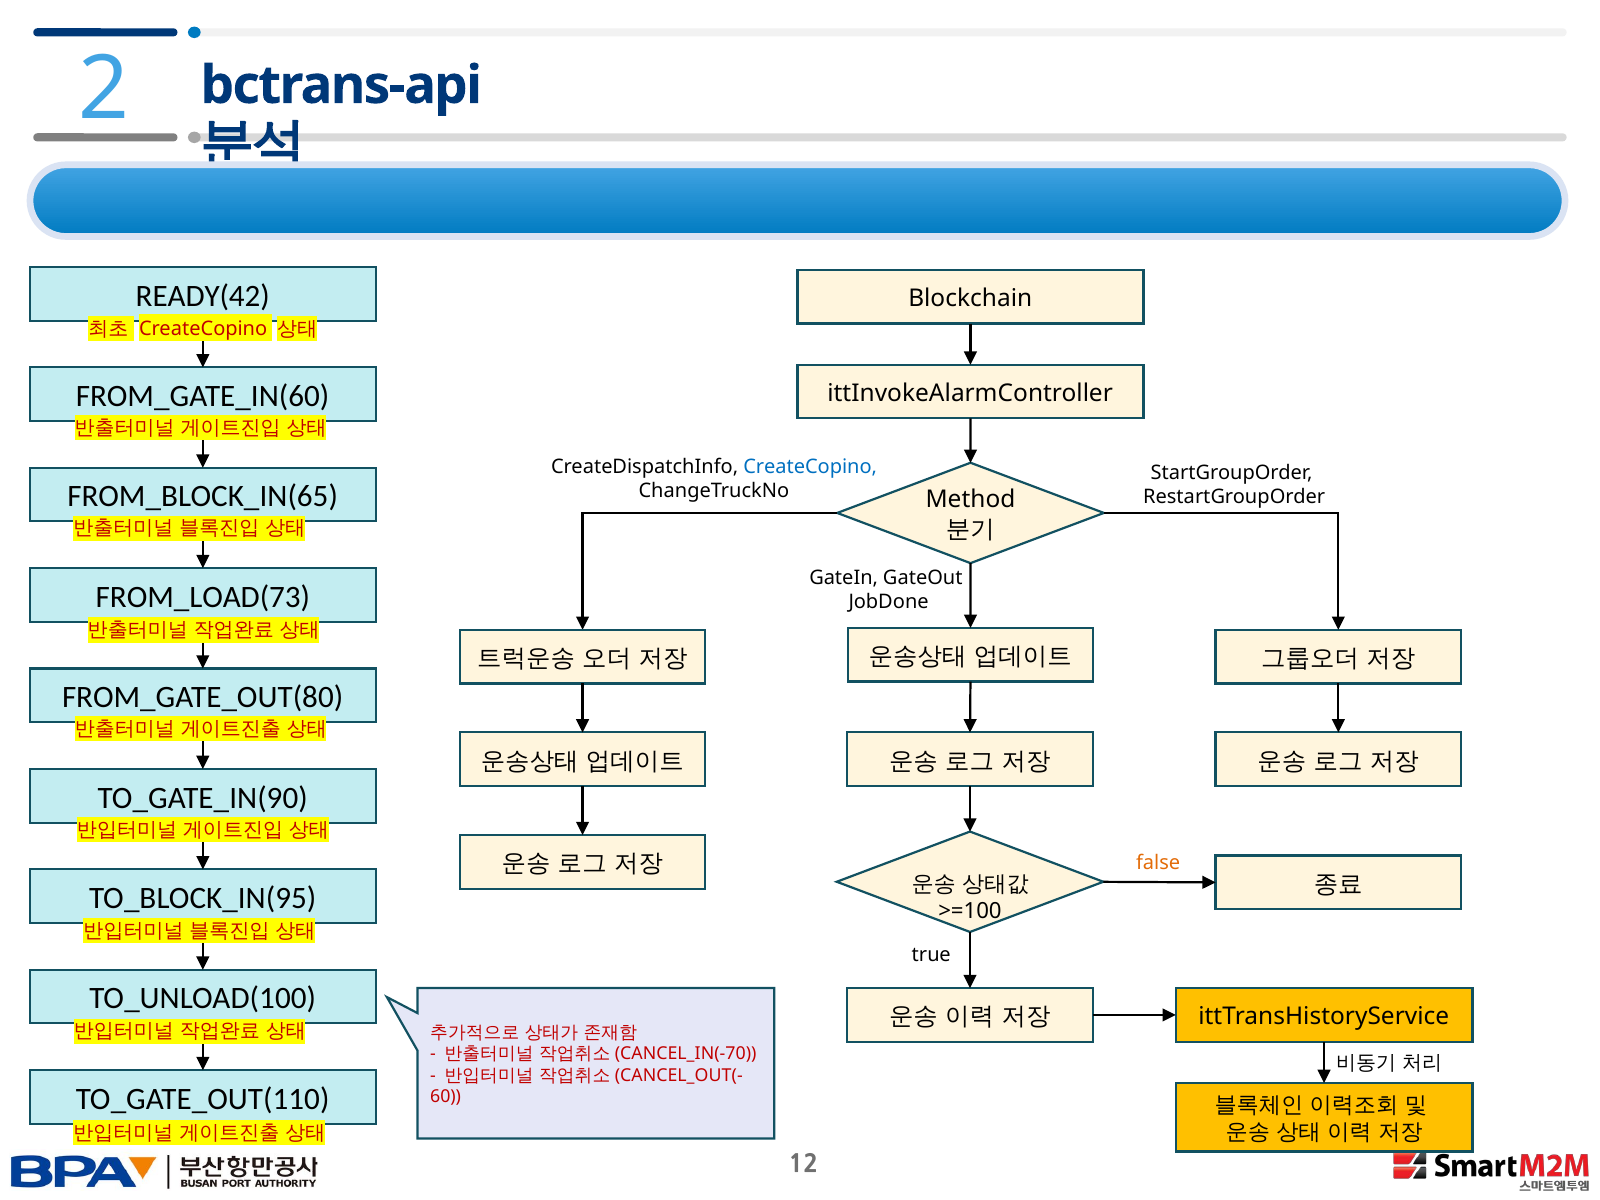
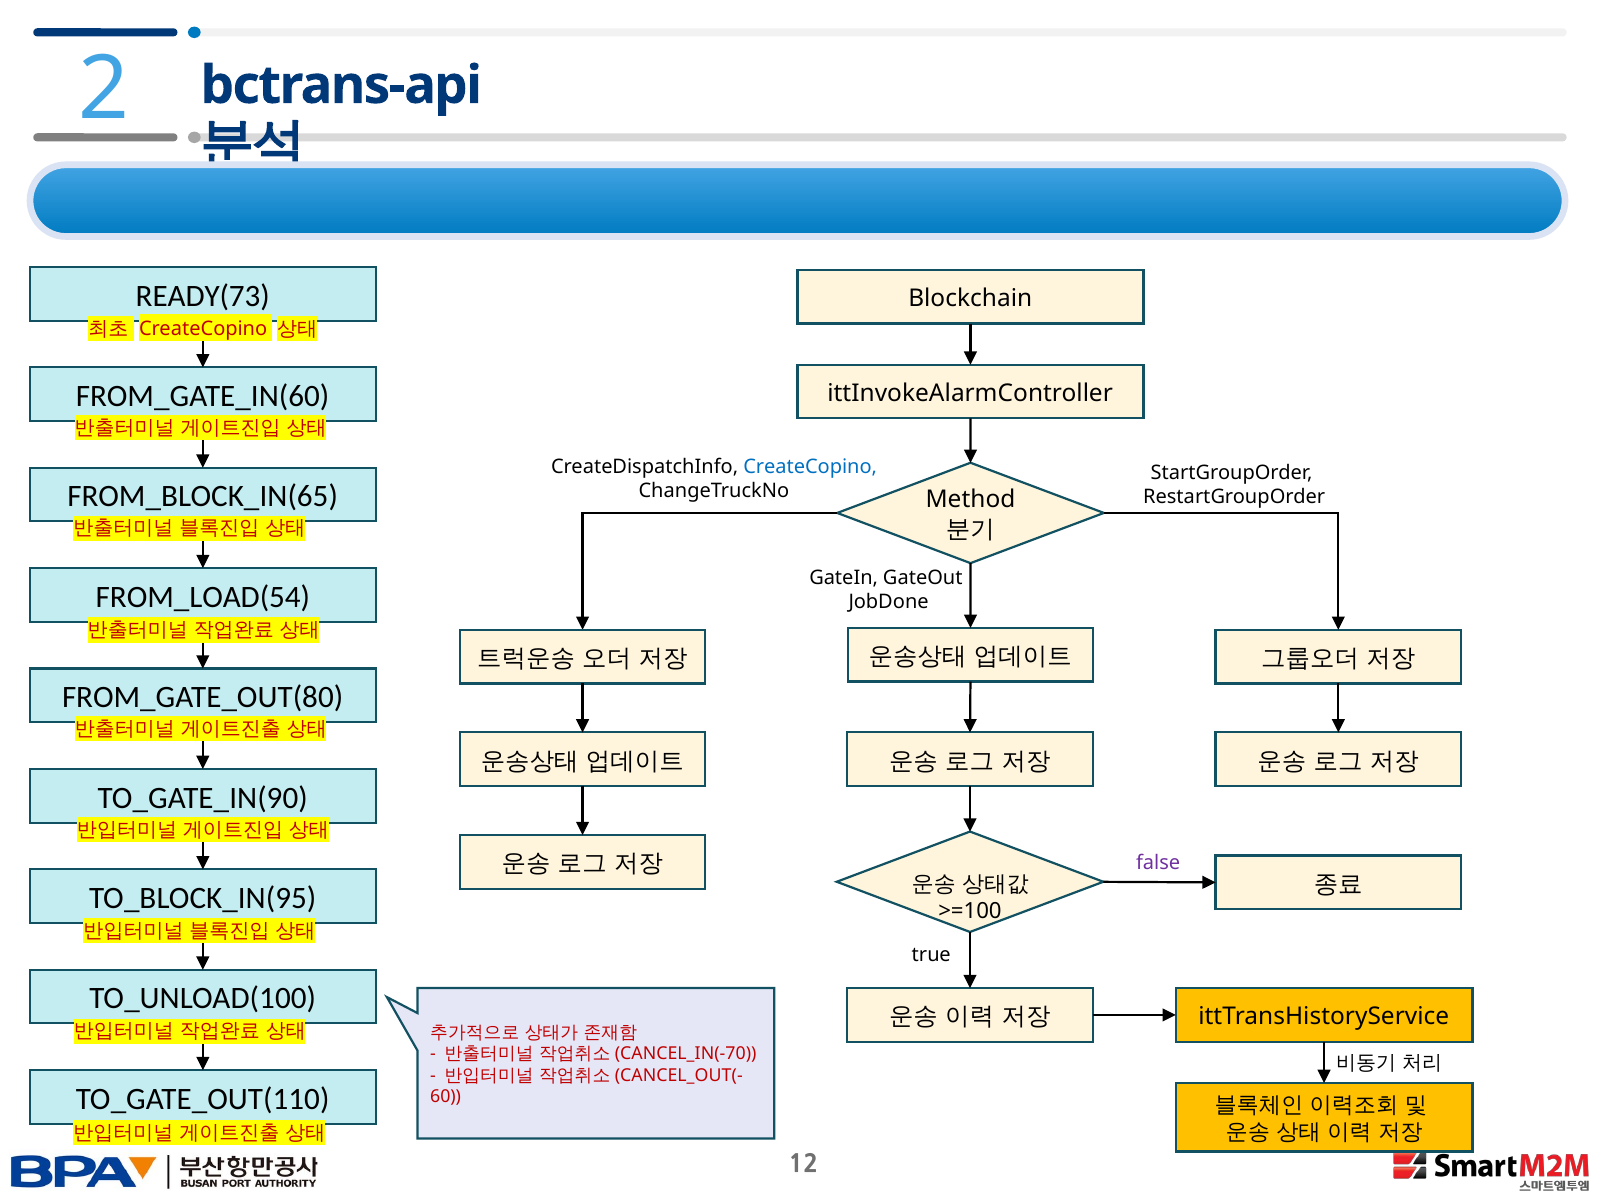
READY(42: READY(42 -> READY(73
FROM_LOAD(73: FROM_LOAD(73 -> FROM_LOAD(54
false colour: orange -> purple
